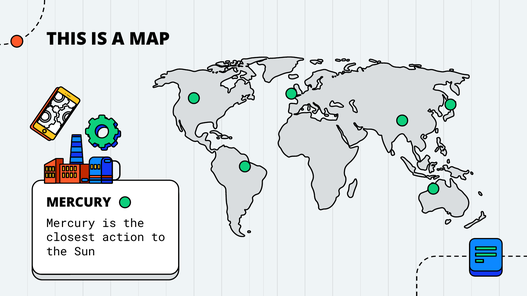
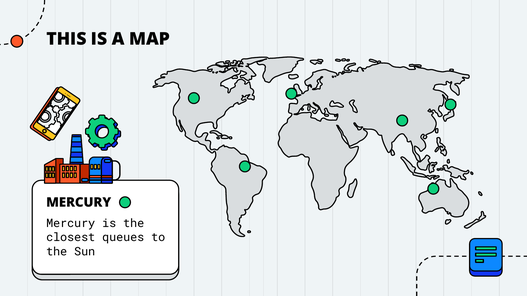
action: action -> queues
